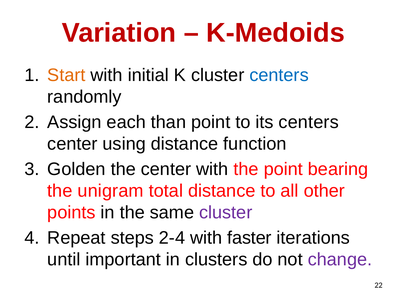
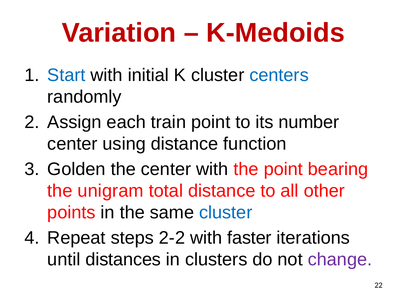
Start colour: orange -> blue
than: than -> train
its centers: centers -> number
cluster at (226, 213) colour: purple -> blue
2-4: 2-4 -> 2-2
important: important -> distances
